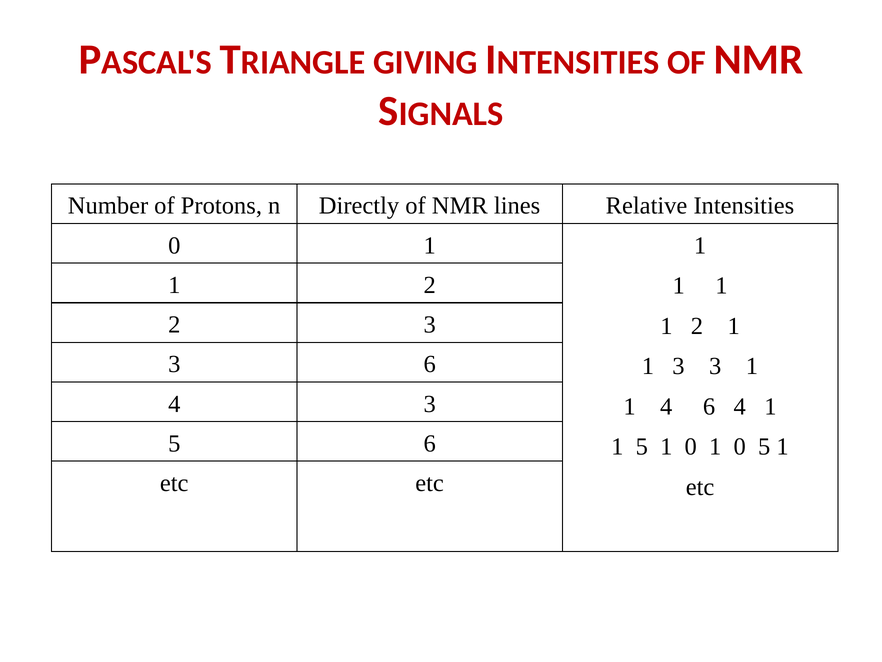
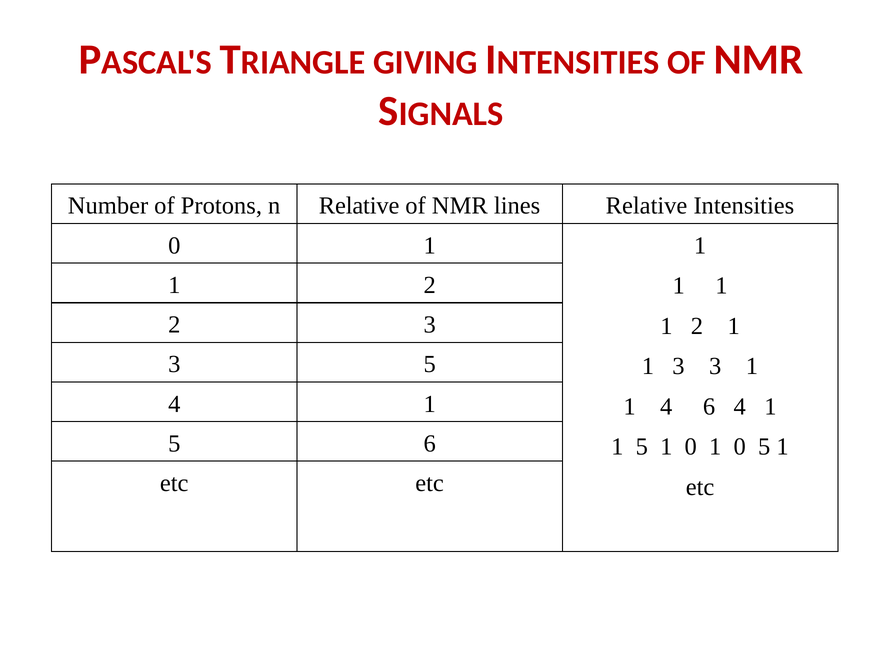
n Directly: Directly -> Relative
3 6: 6 -> 5
3 at (430, 404): 3 -> 1
